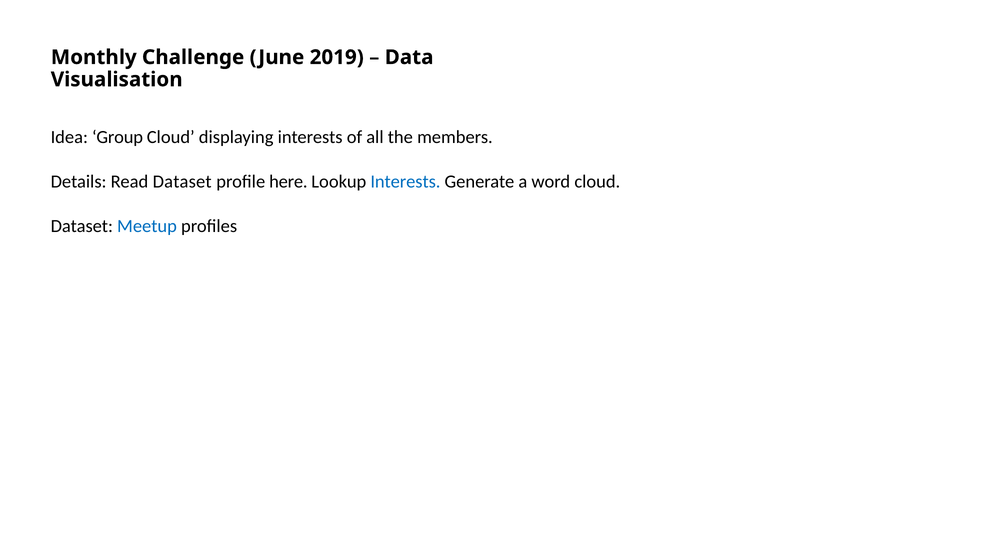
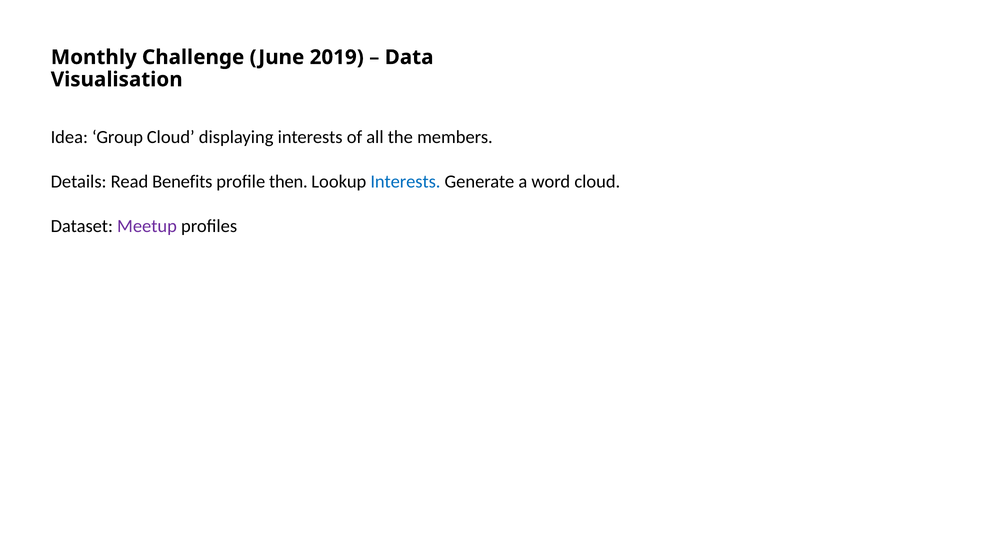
Read Dataset: Dataset -> Benefits
here: here -> then
Meetup colour: blue -> purple
